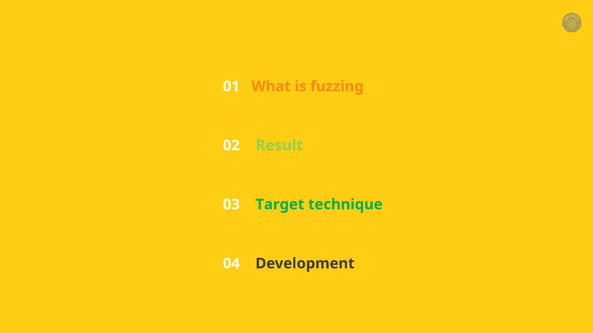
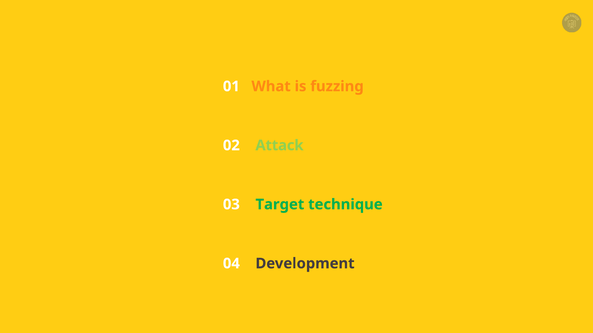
Result: Result -> Attack
